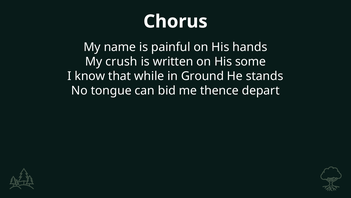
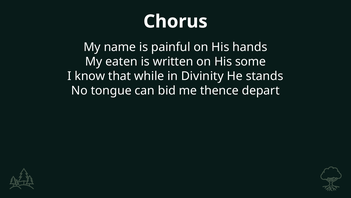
crush: crush -> eaten
Ground: Ground -> Divinity
